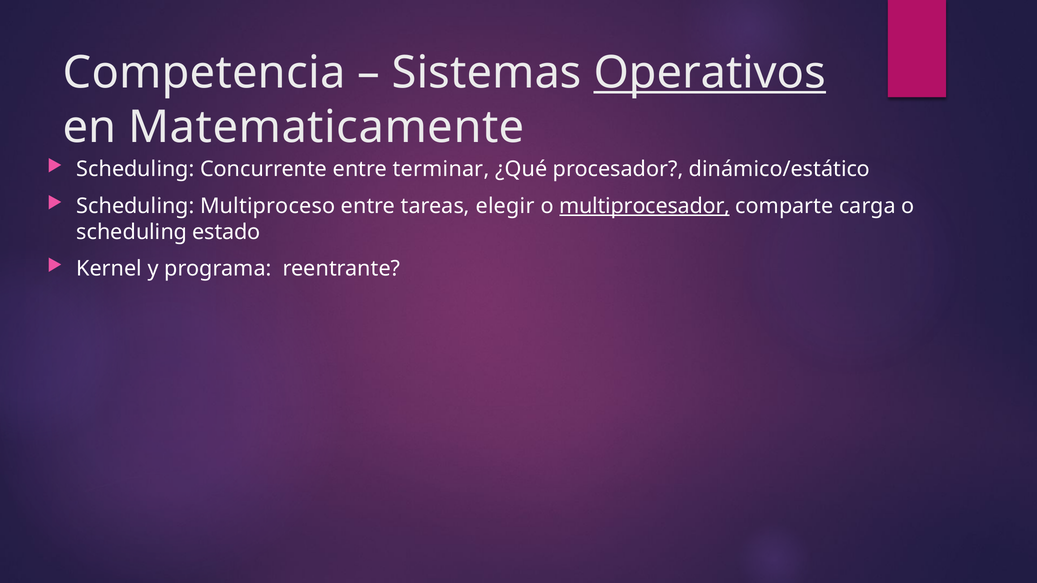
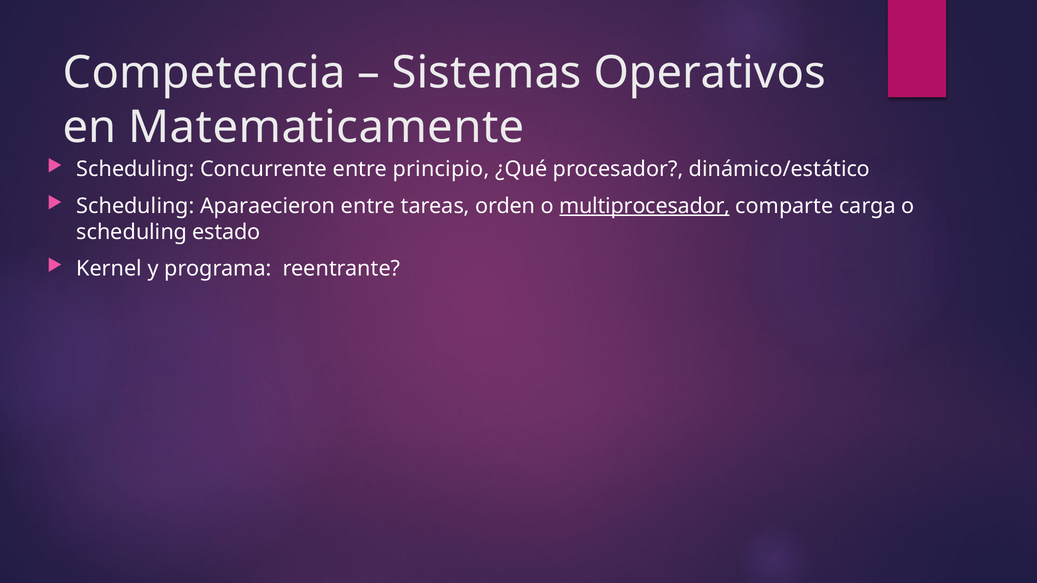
Operativos underline: present -> none
terminar: terminar -> principio
Multiproceso: Multiproceso -> Aparaecieron
elegir: elegir -> orden
